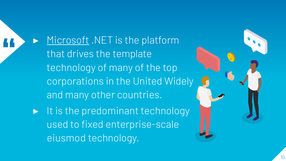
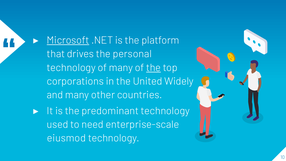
template: template -> personal
the at (153, 68) underline: none -> present
fixed: fixed -> need
